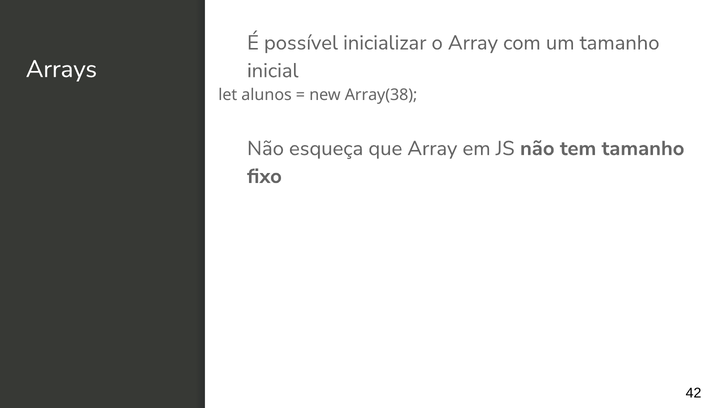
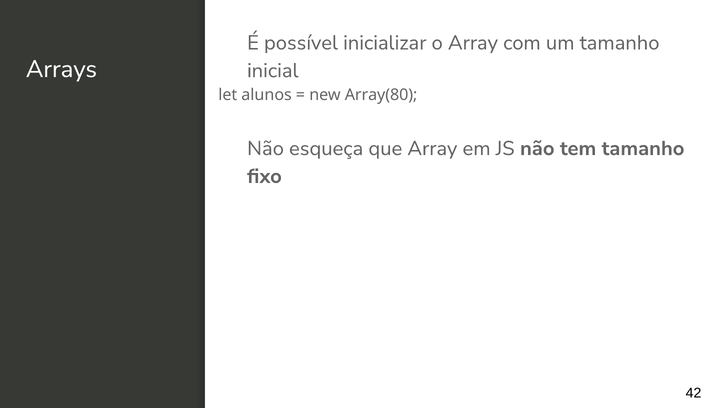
Array(38: Array(38 -> Array(80
